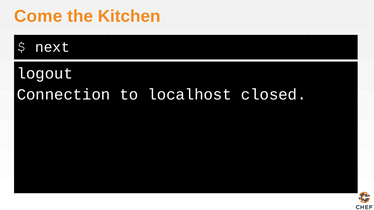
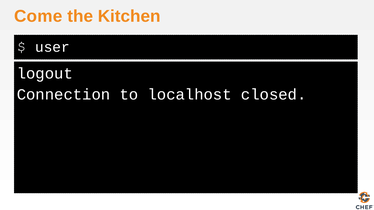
next: next -> user
